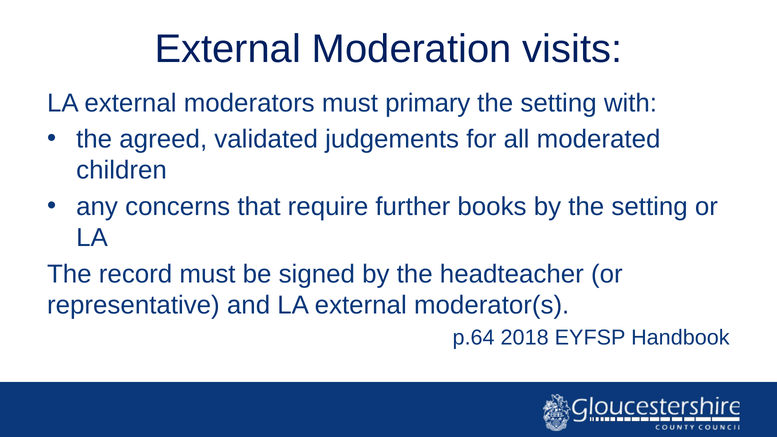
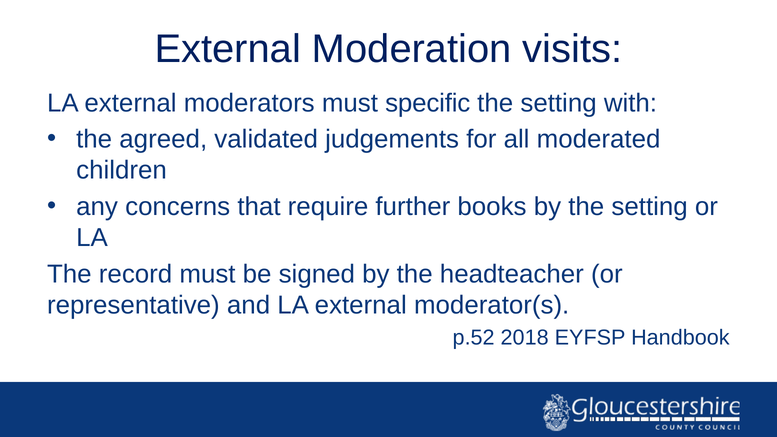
primary: primary -> specific
p.64: p.64 -> p.52
